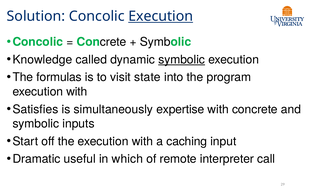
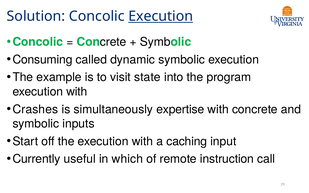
Knowledge: Knowledge -> Consuming
symbolic at (182, 60) underline: present -> none
formulas: formulas -> example
Satisfies: Satisfies -> Crashes
Dramatic: Dramatic -> Currently
interpreter: interpreter -> instruction
